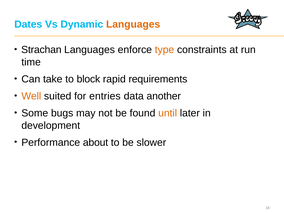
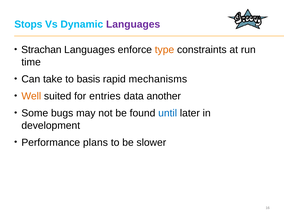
Dates: Dates -> Stops
Languages at (133, 24) colour: orange -> purple
block: block -> basis
requirements: requirements -> mechanisms
until colour: orange -> blue
about: about -> plans
